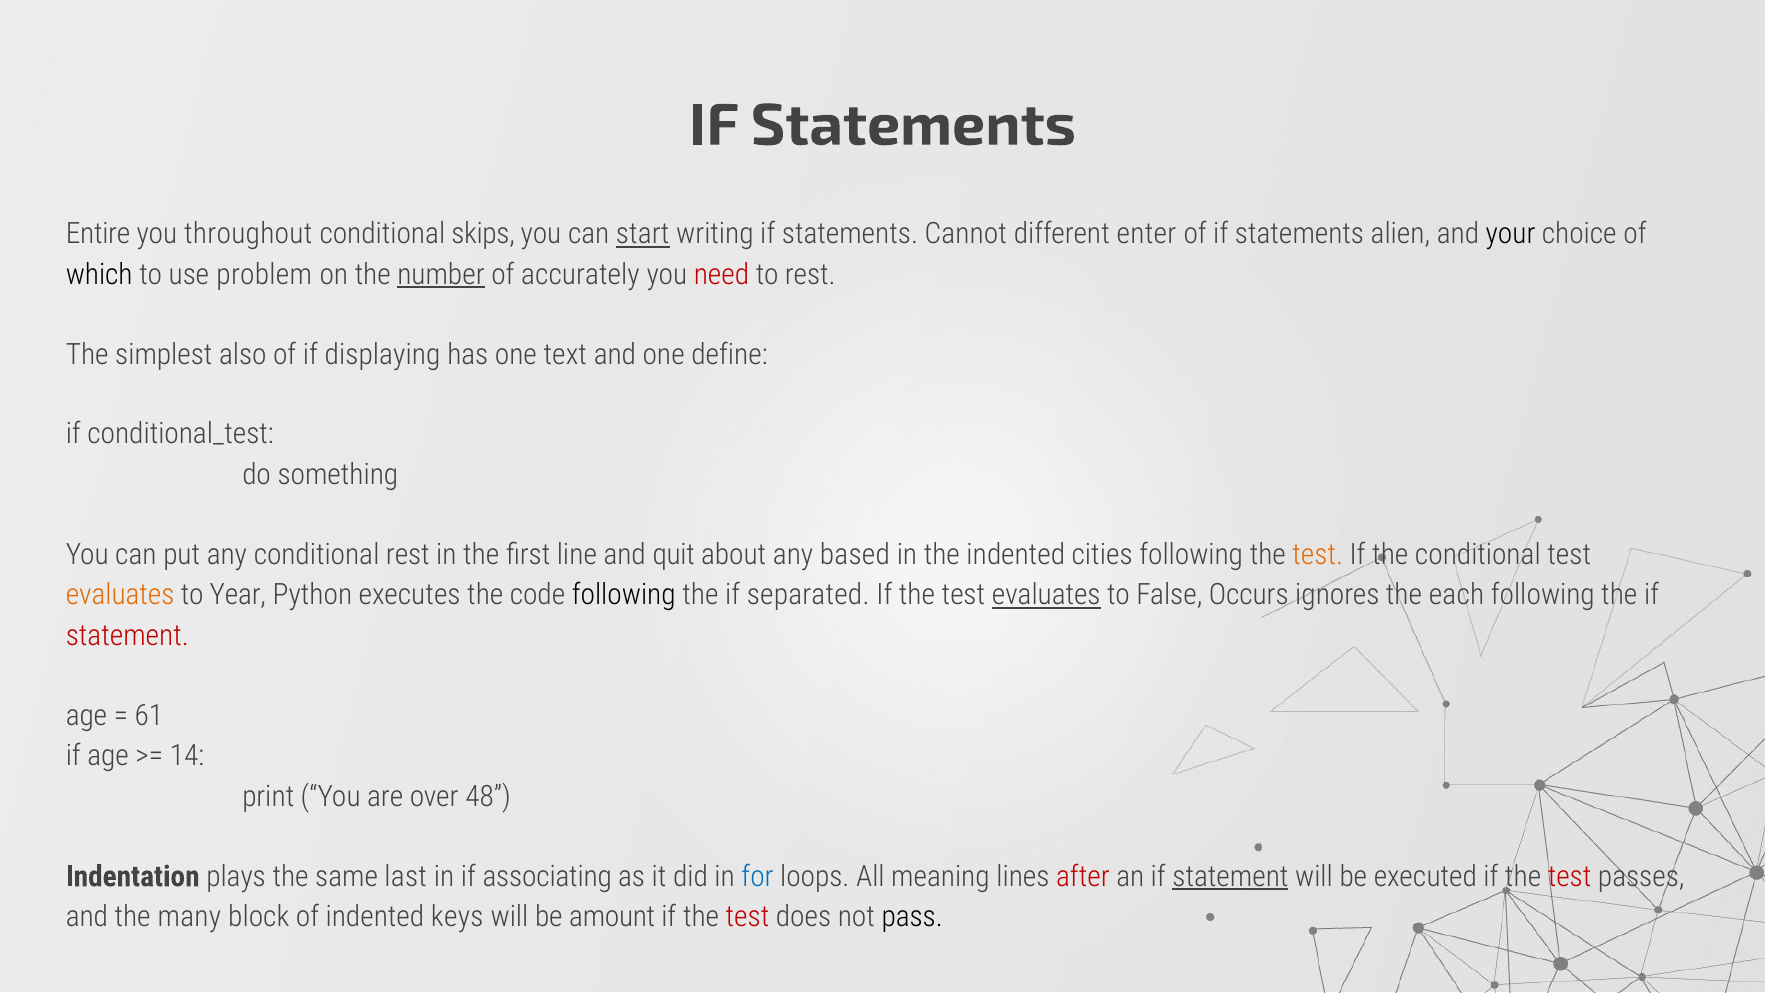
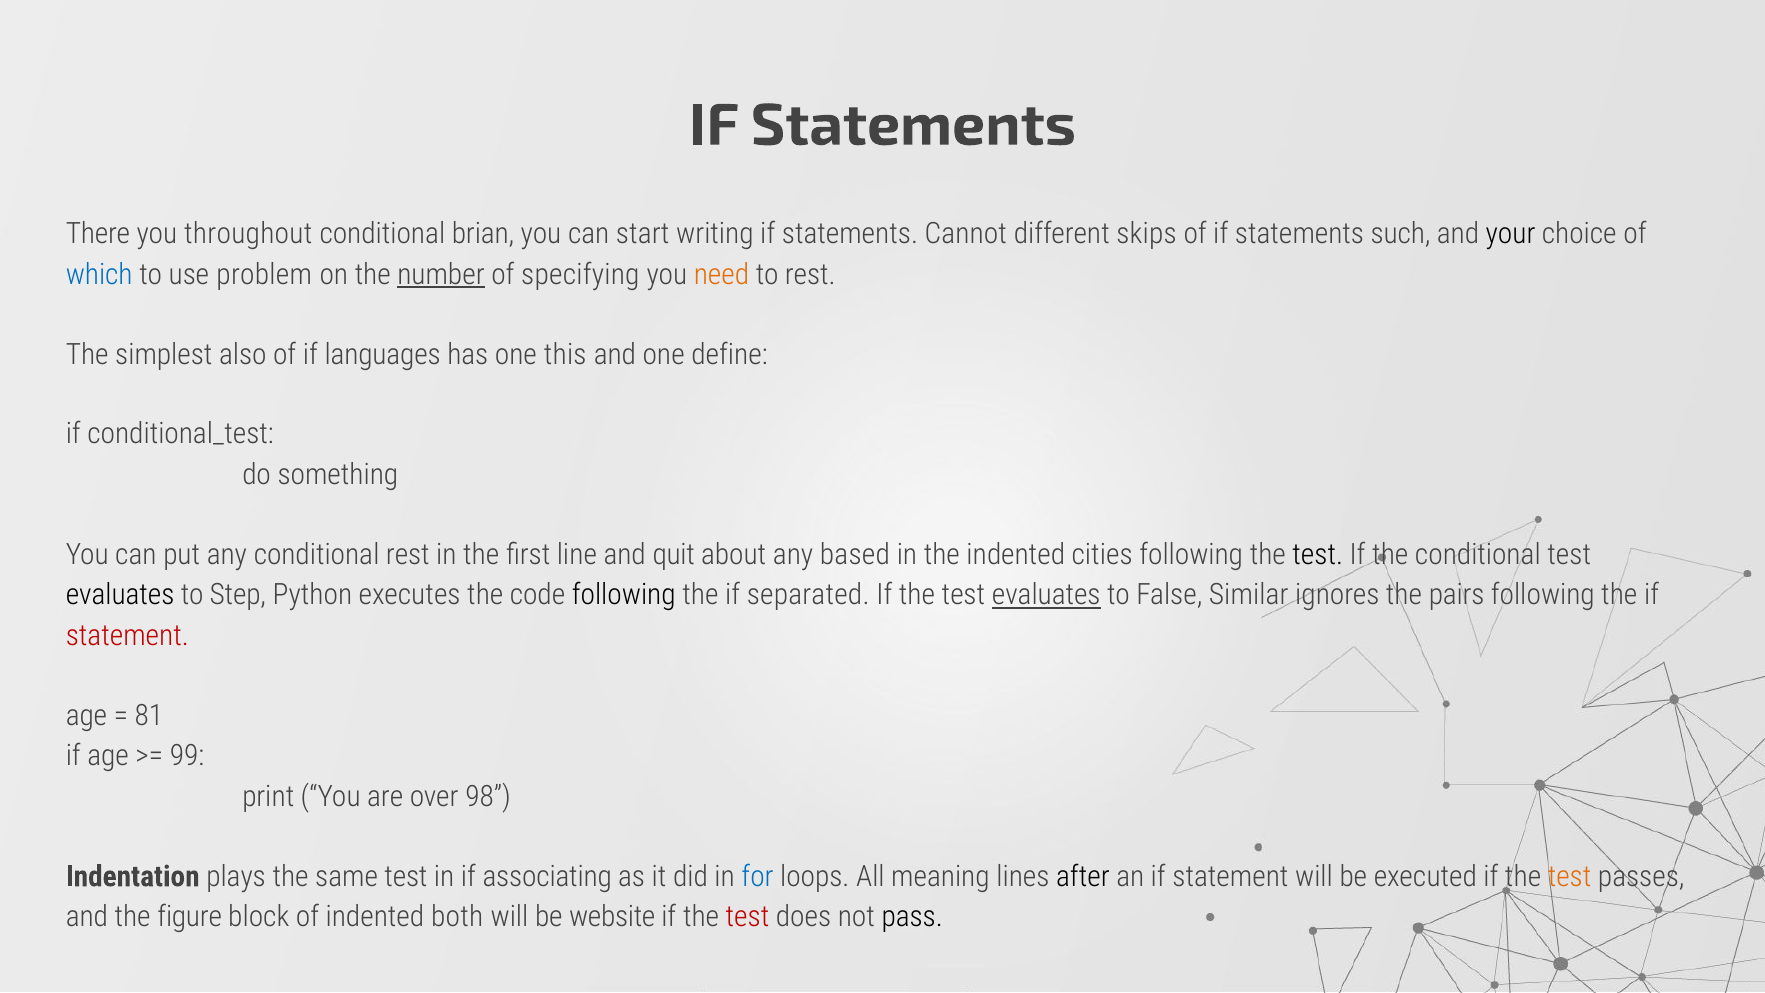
Entire: Entire -> There
skips: skips -> brian
start underline: present -> none
enter: enter -> skips
alien: alien -> such
which colour: black -> blue
accurately: accurately -> specifying
need colour: red -> orange
displaying: displaying -> languages
text: text -> this
test at (1318, 555) colour: orange -> black
evaluates at (120, 595) colour: orange -> black
Year: Year -> Step
Occurs: Occurs -> Similar
each: each -> pairs
61: 61 -> 81
14: 14 -> 99
48: 48 -> 98
same last: last -> test
after colour: red -> black
statement at (1230, 876) underline: present -> none
test at (1570, 876) colour: red -> orange
many: many -> figure
keys: keys -> both
amount: amount -> website
